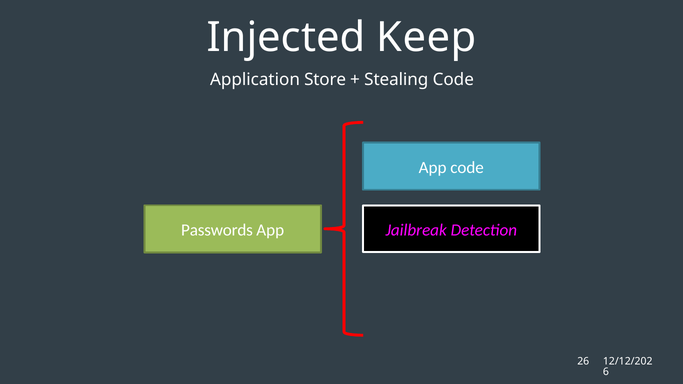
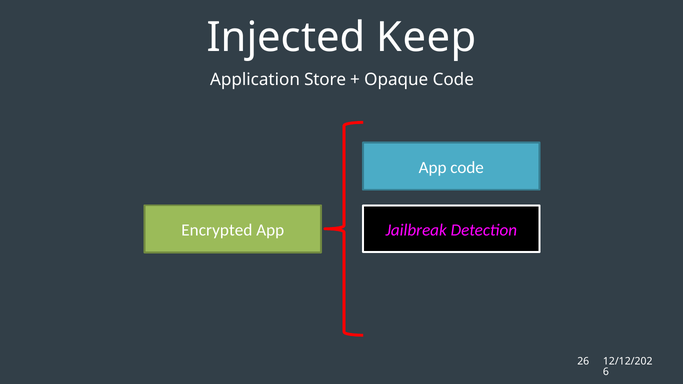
Stealing: Stealing -> Opaque
Passwords: Passwords -> Encrypted
